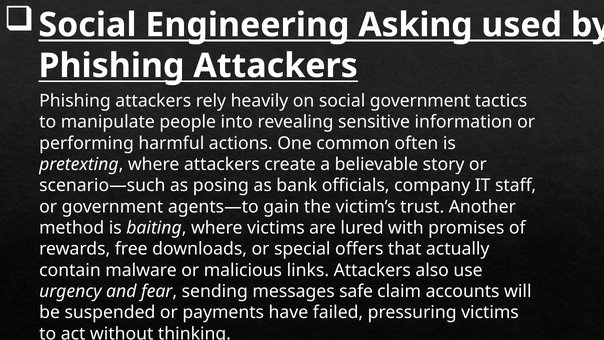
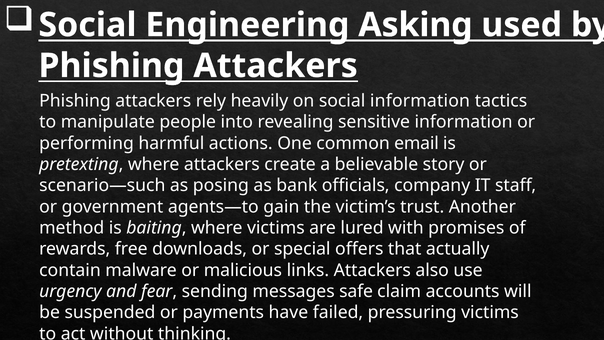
social government: government -> information
often: often -> email
